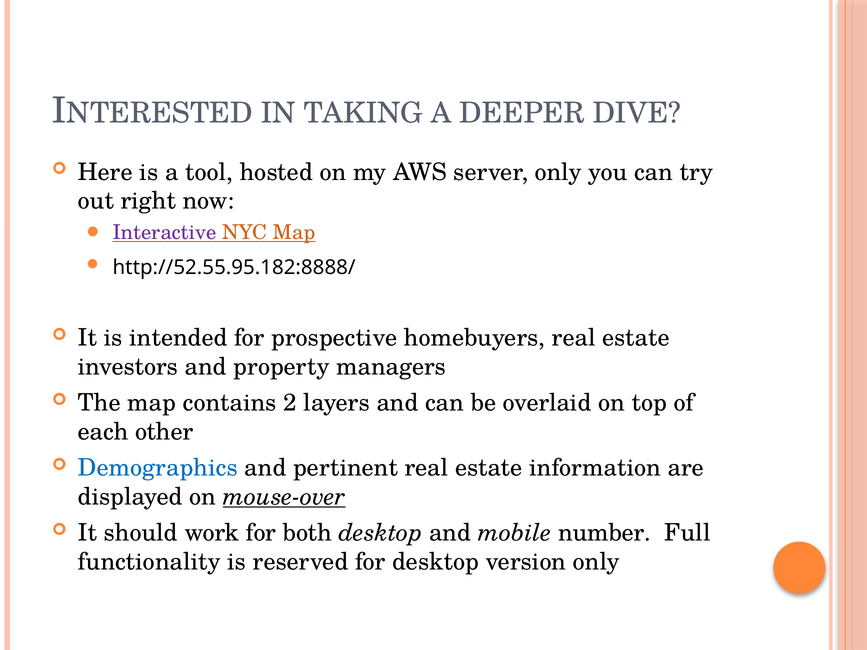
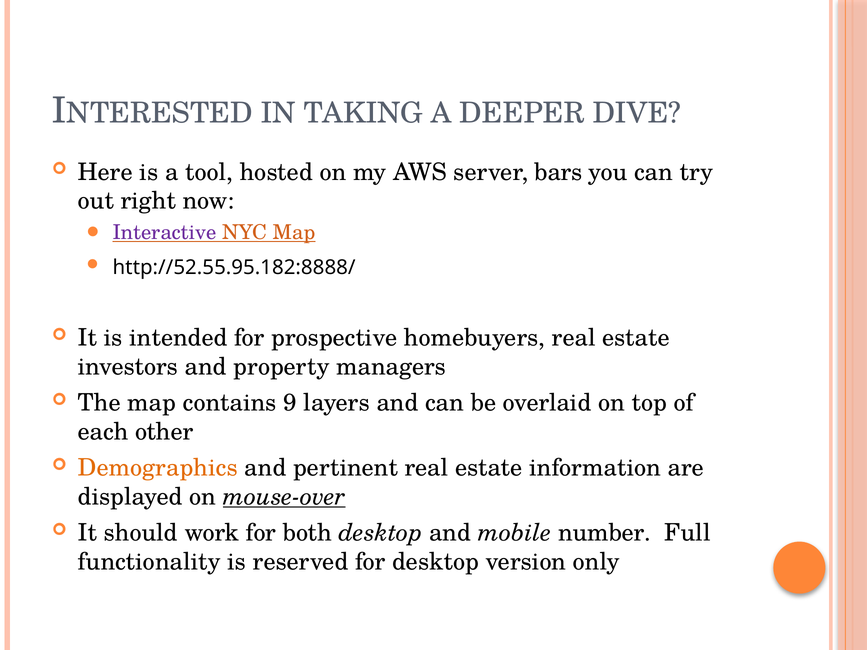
server only: only -> bars
2: 2 -> 9
Demographics colour: blue -> orange
